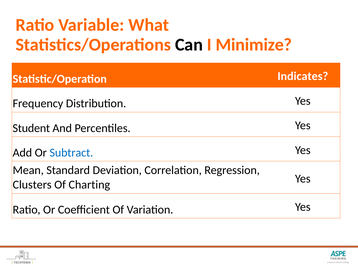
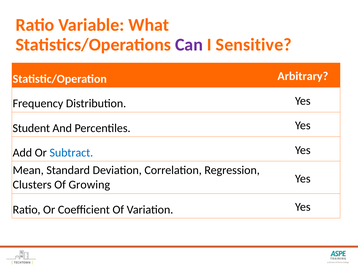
Can colour: black -> purple
Minimize: Minimize -> Sensitive
Indicates: Indicates -> Arbitrary
Charting: Charting -> Growing
